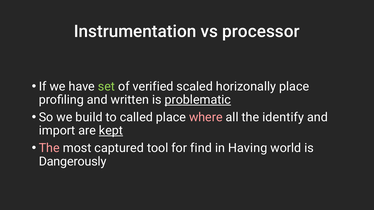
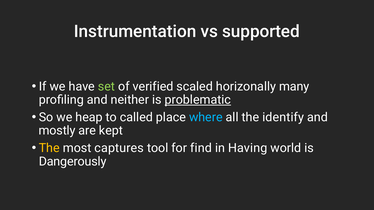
processor: processor -> supported
horizonally place: place -> many
written: written -> neither
build: build -> heap
where colour: pink -> light blue
import: import -> mostly
kept underline: present -> none
The at (49, 148) colour: pink -> yellow
captured: captured -> captures
